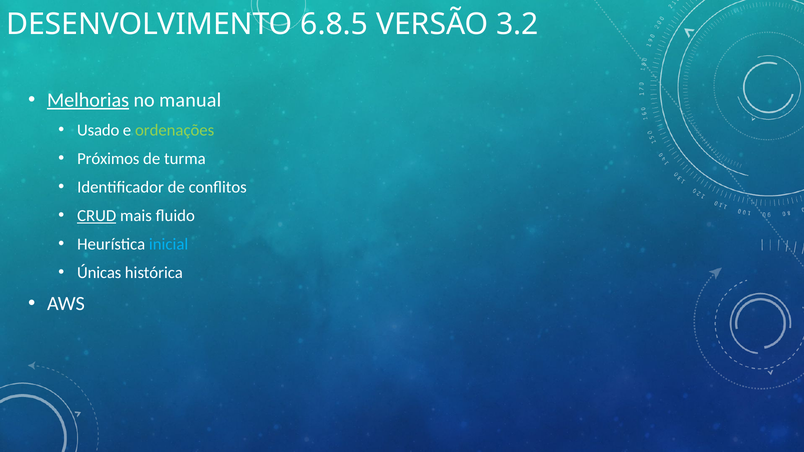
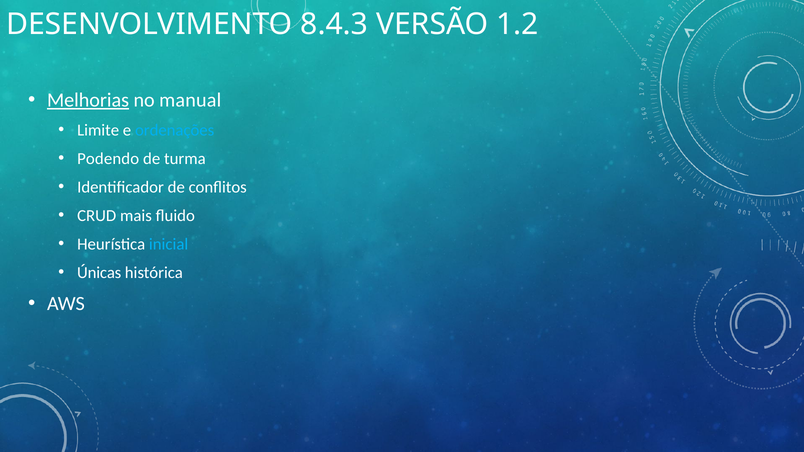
6.8.5: 6.8.5 -> 8.4.3
3.2: 3.2 -> 1.2
Usado: Usado -> Limite
ordenações colour: light green -> light blue
Próximos: Próximos -> Podendo
CRUD underline: present -> none
